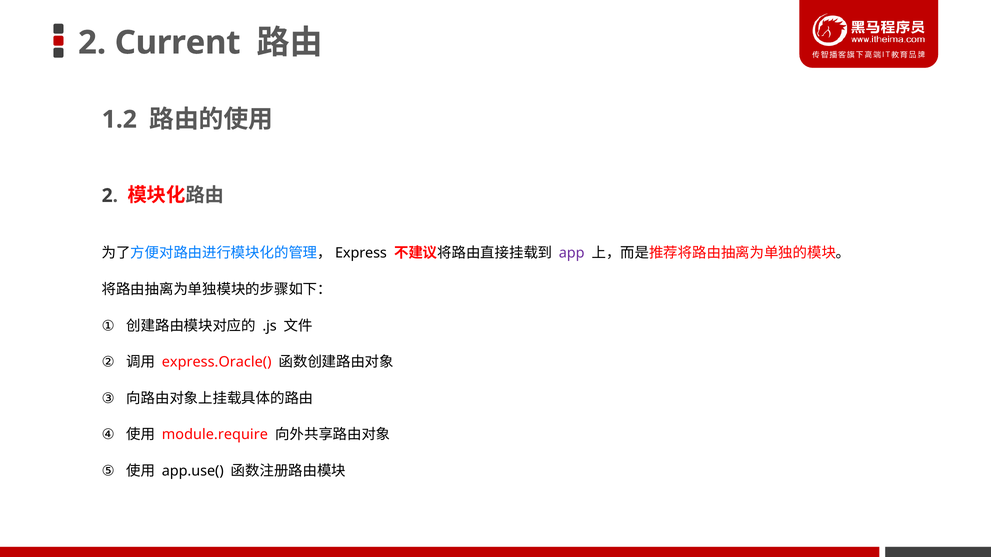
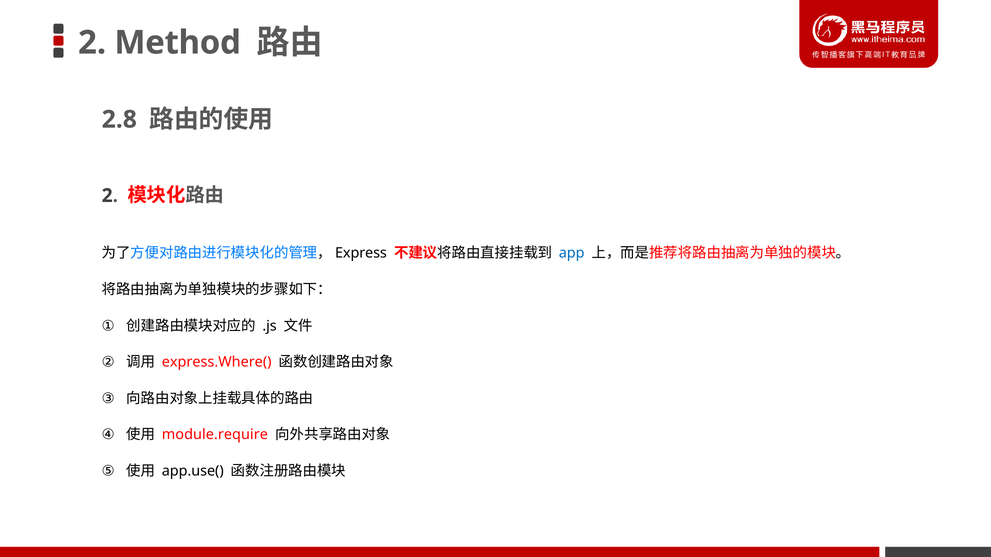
Current: Current -> Method
1.2: 1.2 -> 2.8
app colour: purple -> blue
express.Oracle(: express.Oracle( -> express.Where(
